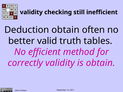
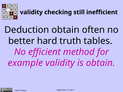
valid: valid -> hard
correctly: correctly -> example
